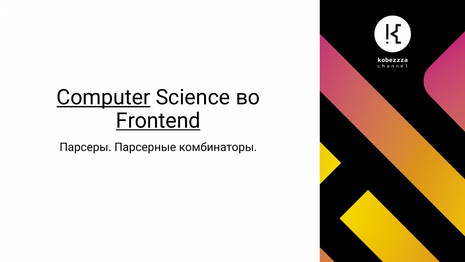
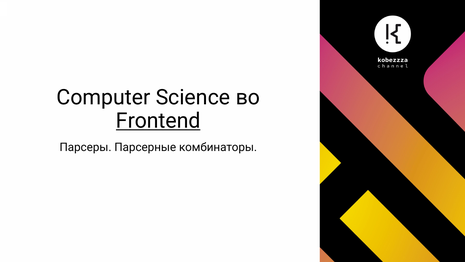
Computer underline: present -> none
